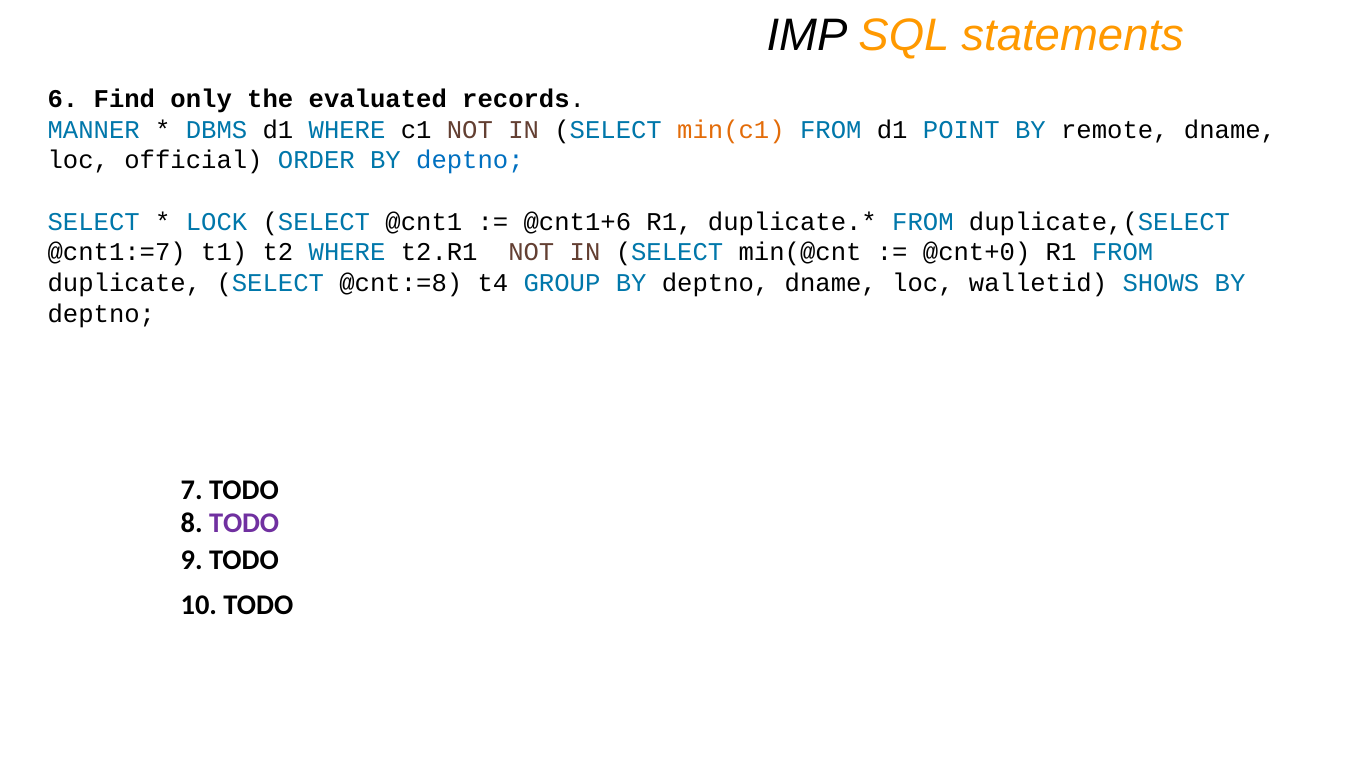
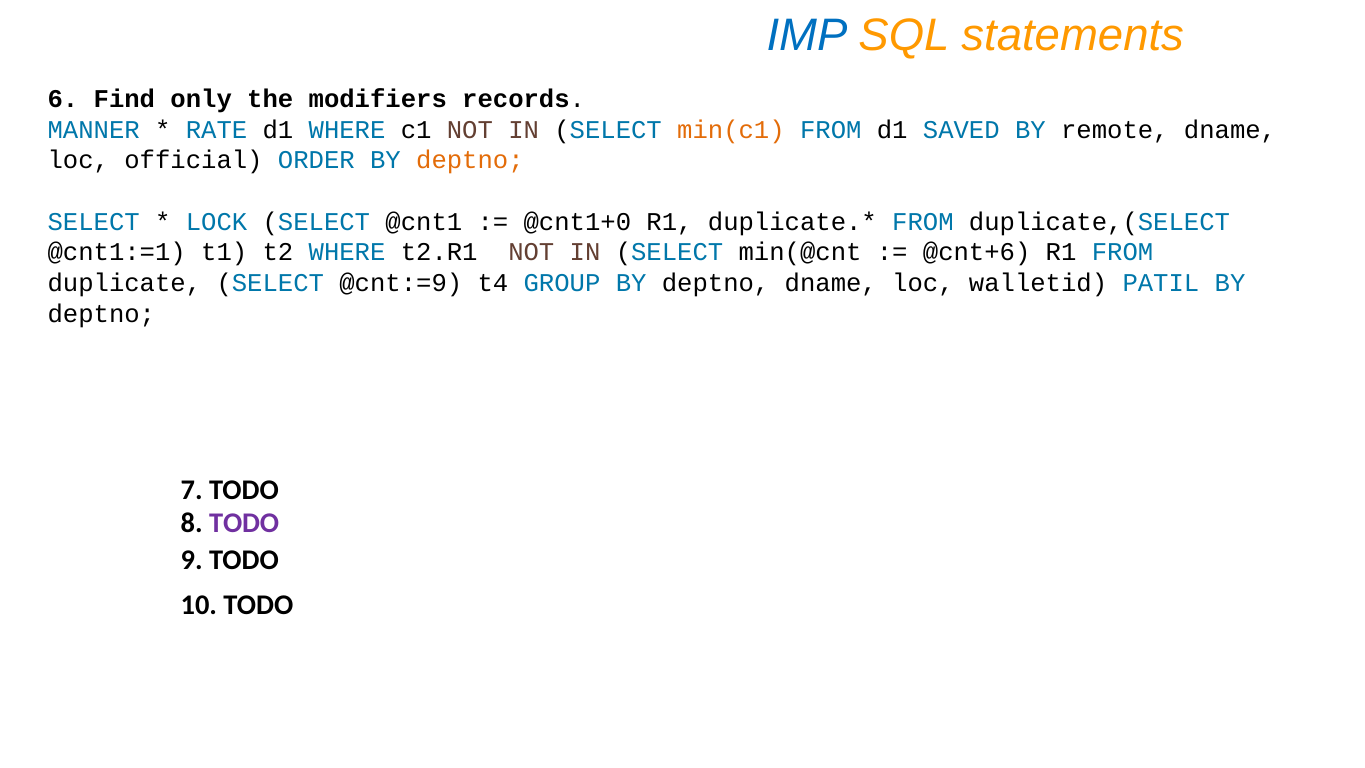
IMP colour: black -> blue
evaluated: evaluated -> modifiers
DBMS: DBMS -> RATE
POINT: POINT -> SAVED
deptno at (470, 160) colour: blue -> orange
@cnt1+6: @cnt1+6 -> @cnt1+0
@cnt1:=7: @cnt1:=7 -> @cnt1:=1
@cnt+0: @cnt+0 -> @cnt+6
@cnt:=8: @cnt:=8 -> @cnt:=9
SHOWS: SHOWS -> PATIL
